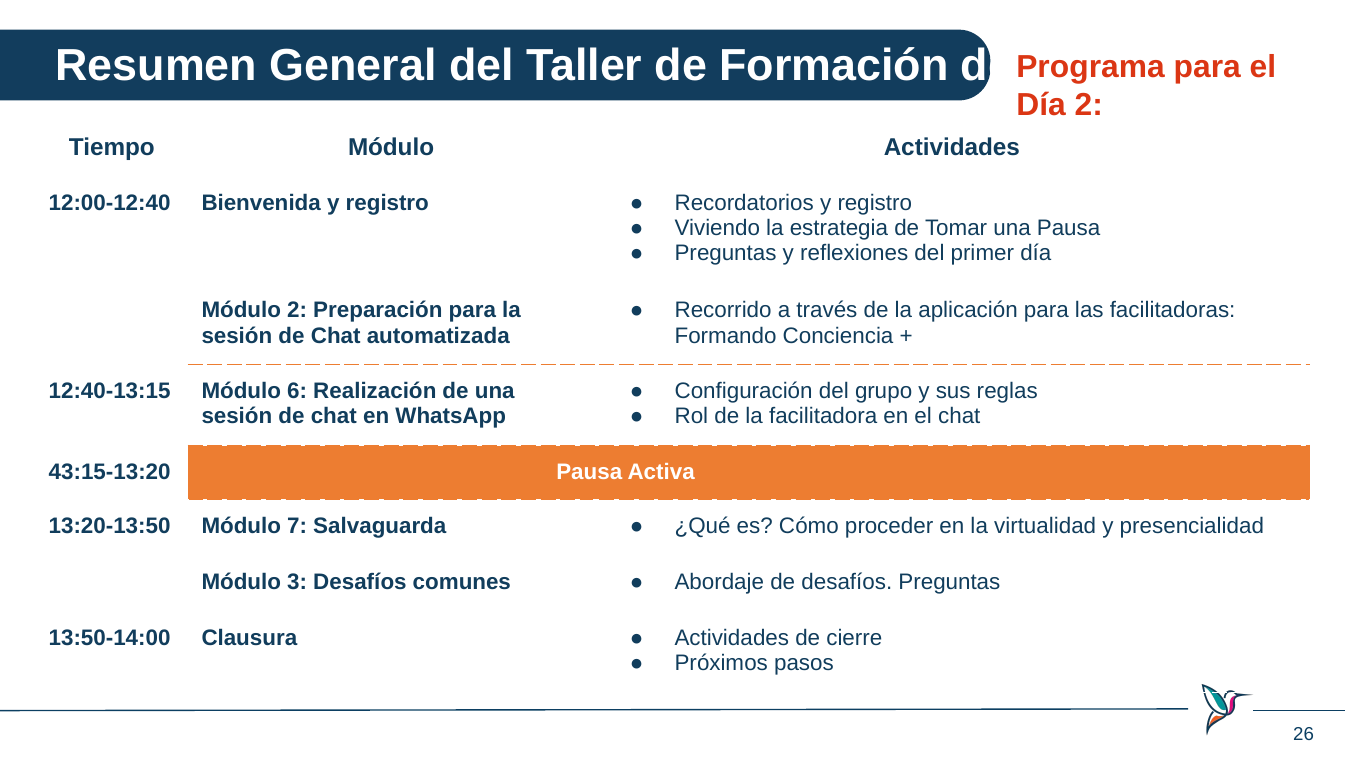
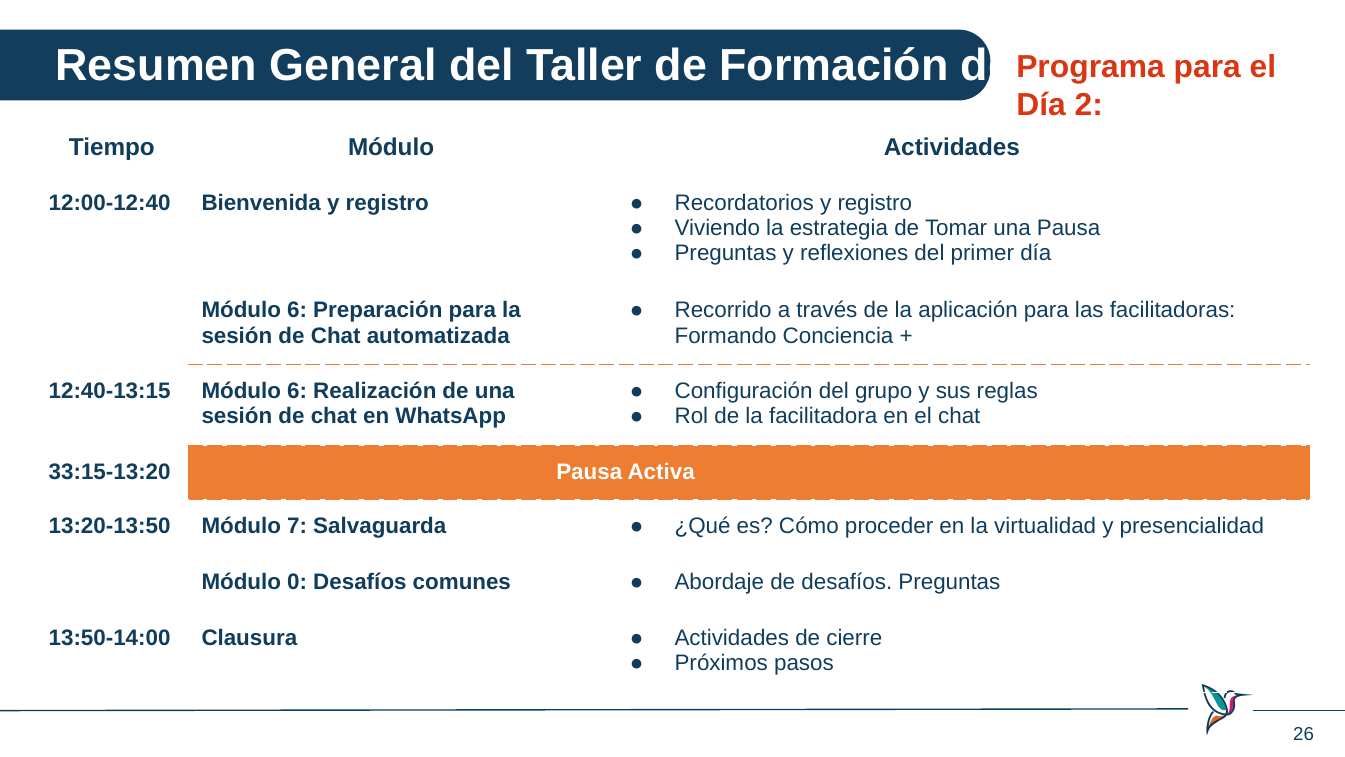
2 at (297, 310): 2 -> 6
43:15-13:20: 43:15-13:20 -> 33:15-13:20
3: 3 -> 0
